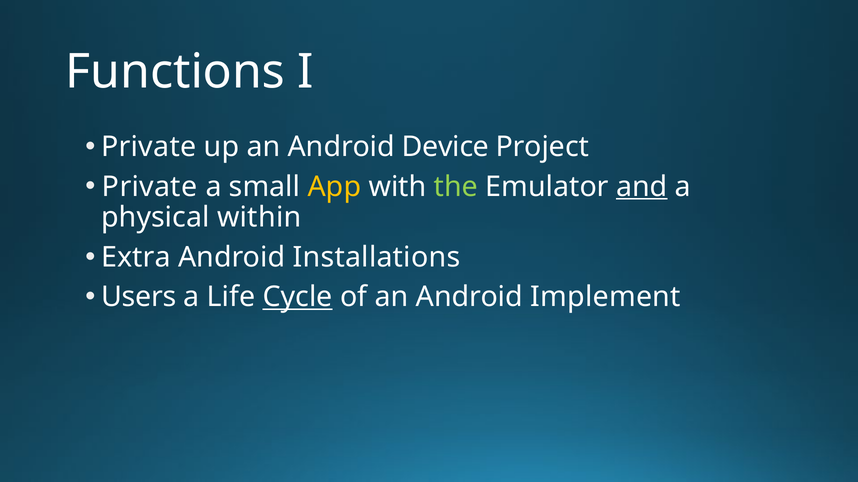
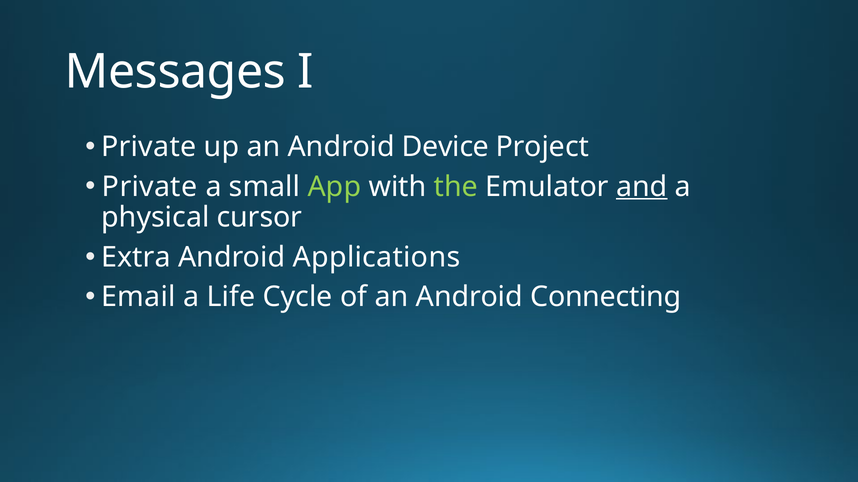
Functions: Functions -> Messages
App colour: yellow -> light green
within: within -> cursor
Installations: Installations -> Applications
Users: Users -> Email
Cycle underline: present -> none
Implement: Implement -> Connecting
